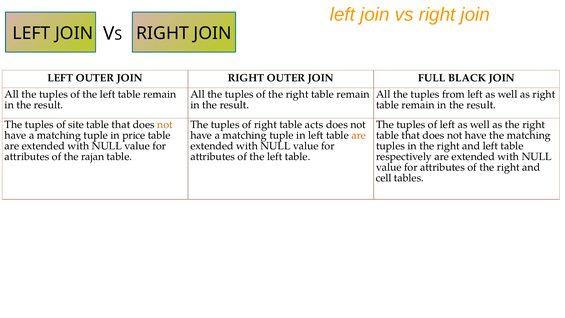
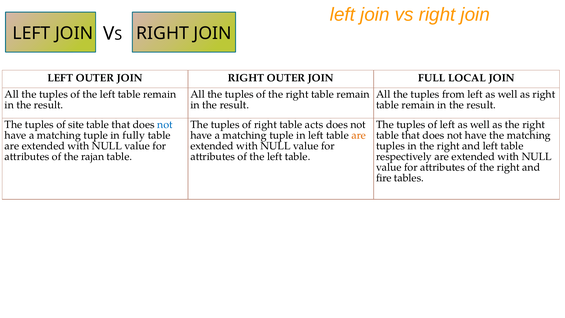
BLACK: BLACK -> LOCAL
not at (165, 125) colour: orange -> blue
price: price -> fully
cell: cell -> fire
